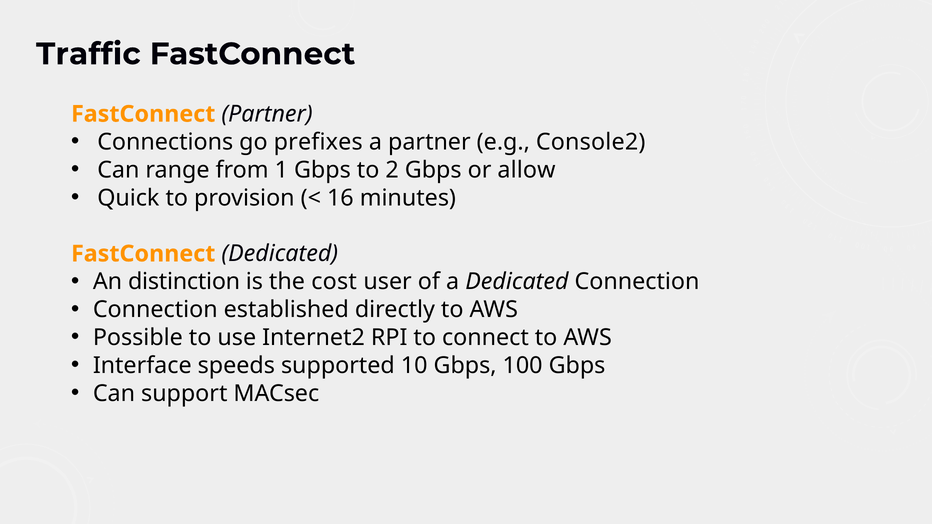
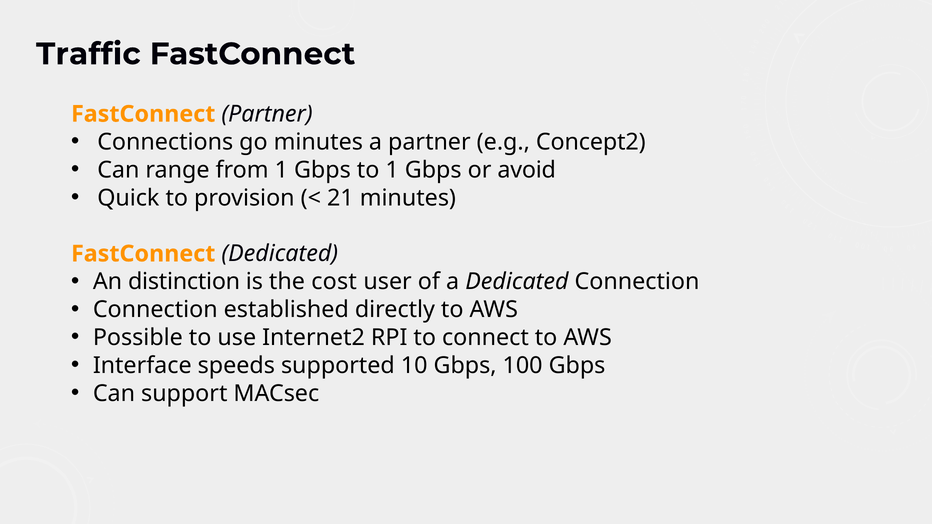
go prefixes: prefixes -> minutes
Console2: Console2 -> Concept2
to 2: 2 -> 1
allow: allow -> avoid
16: 16 -> 21
